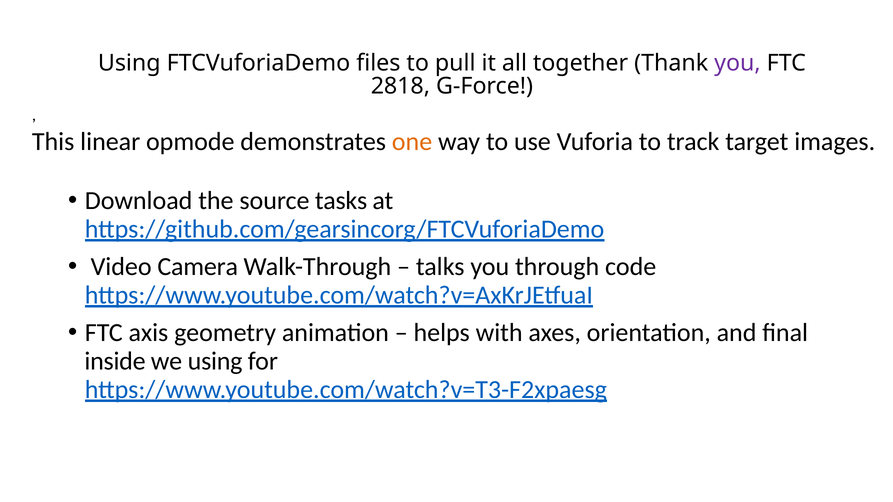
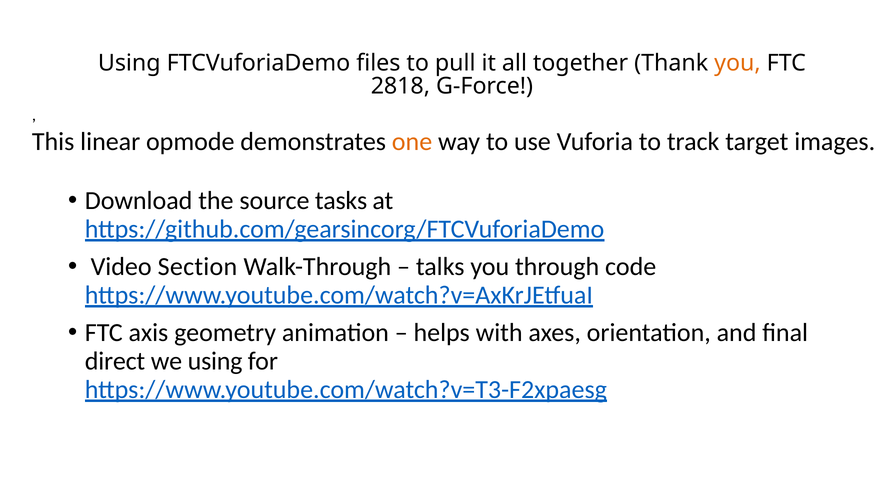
you at (737, 63) colour: purple -> orange
Camera: Camera -> Section
inside: inside -> direct
